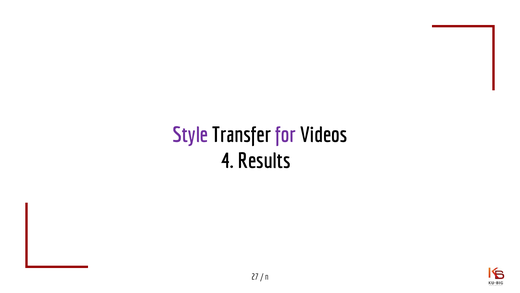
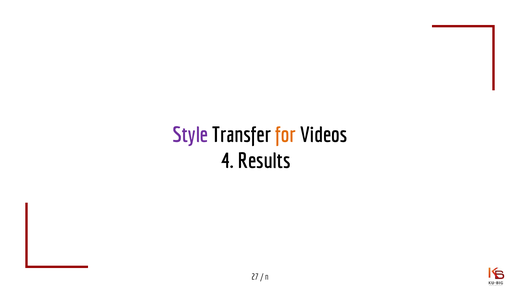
for colour: purple -> orange
